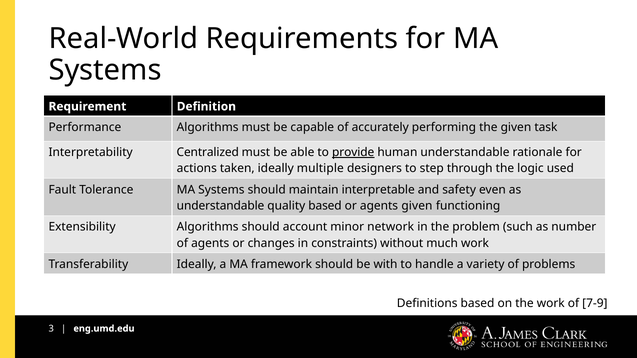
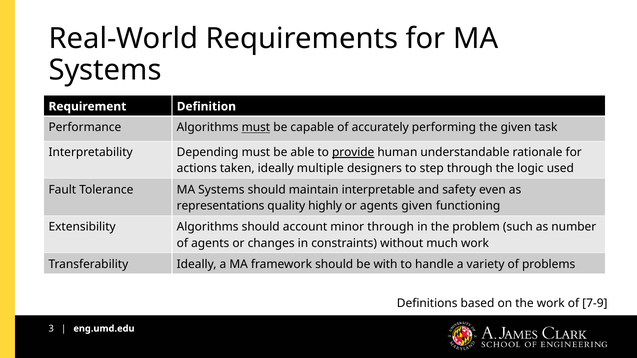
must at (256, 128) underline: none -> present
Centralized: Centralized -> Depending
understandable at (221, 206): understandable -> representations
quality based: based -> highly
minor network: network -> through
